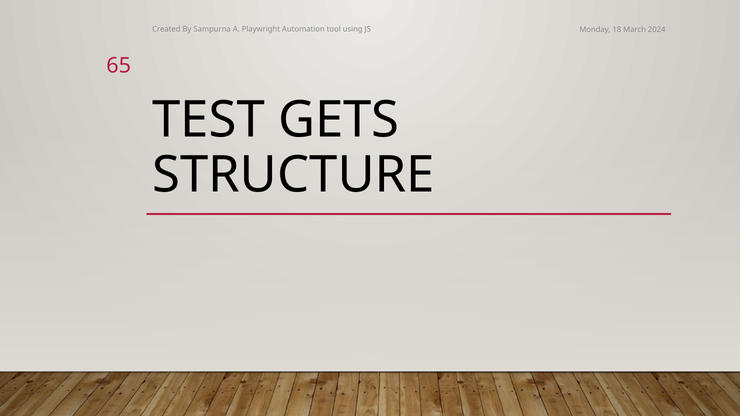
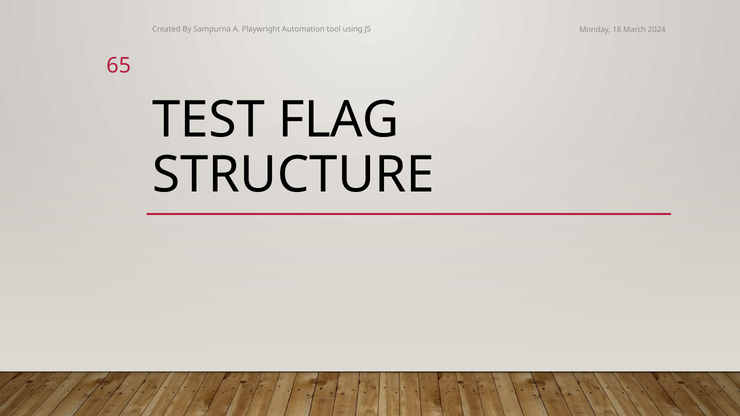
GETS: GETS -> FLAG
